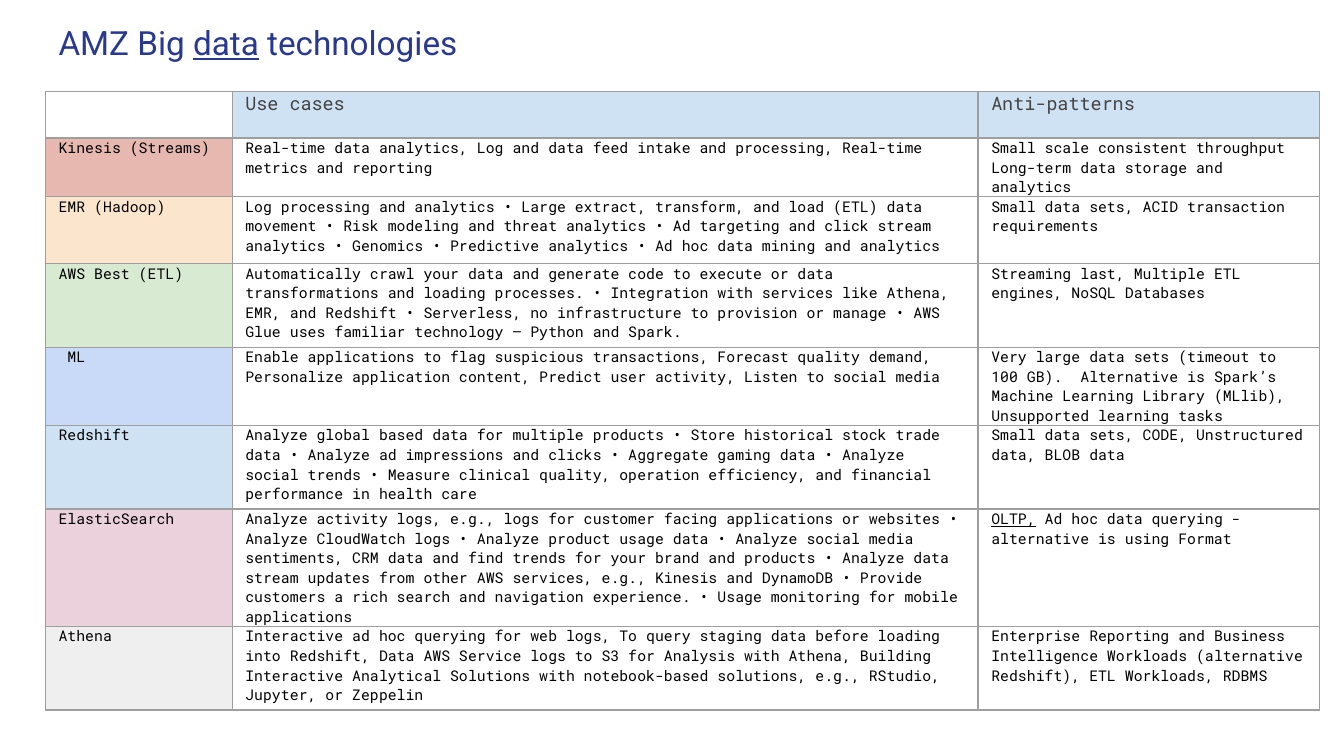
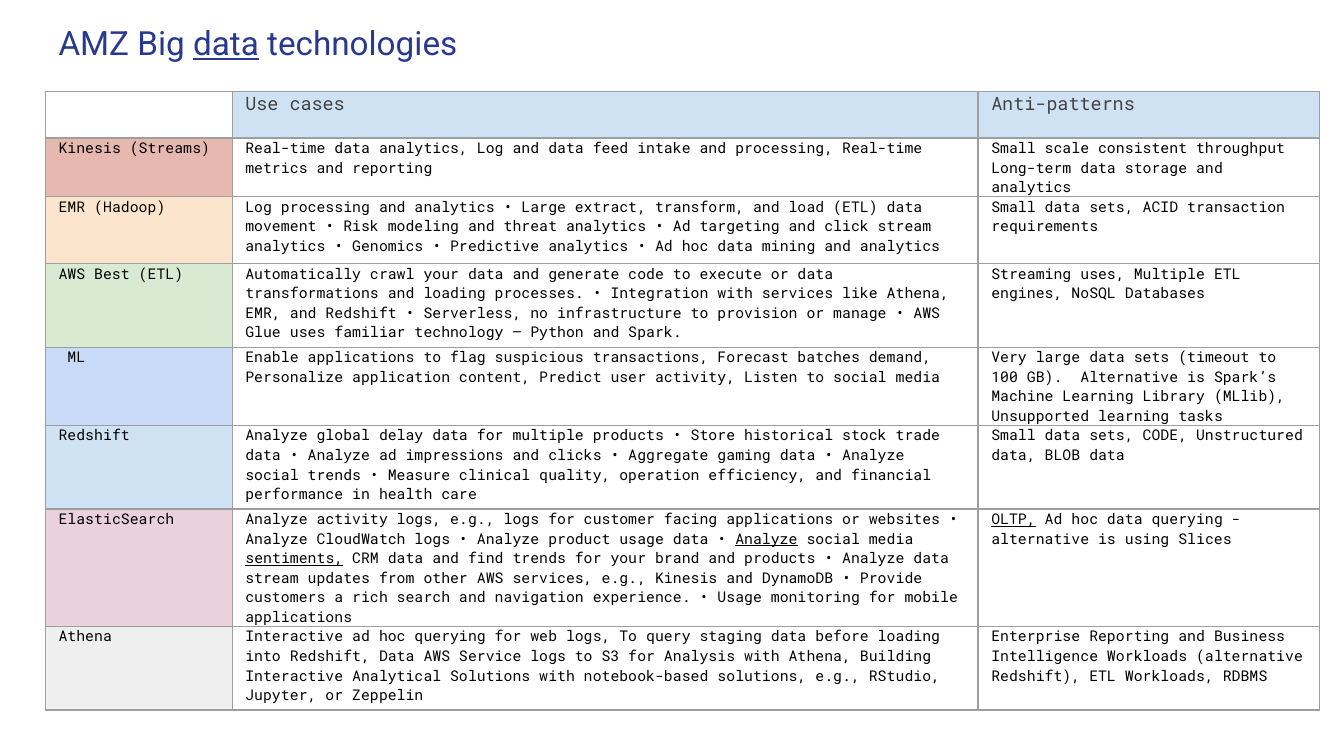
Streaming last: last -> uses
Forecast quality: quality -> batches
based: based -> delay
Analyze at (766, 539) underline: none -> present
Format: Format -> Slices
sentiments underline: none -> present
